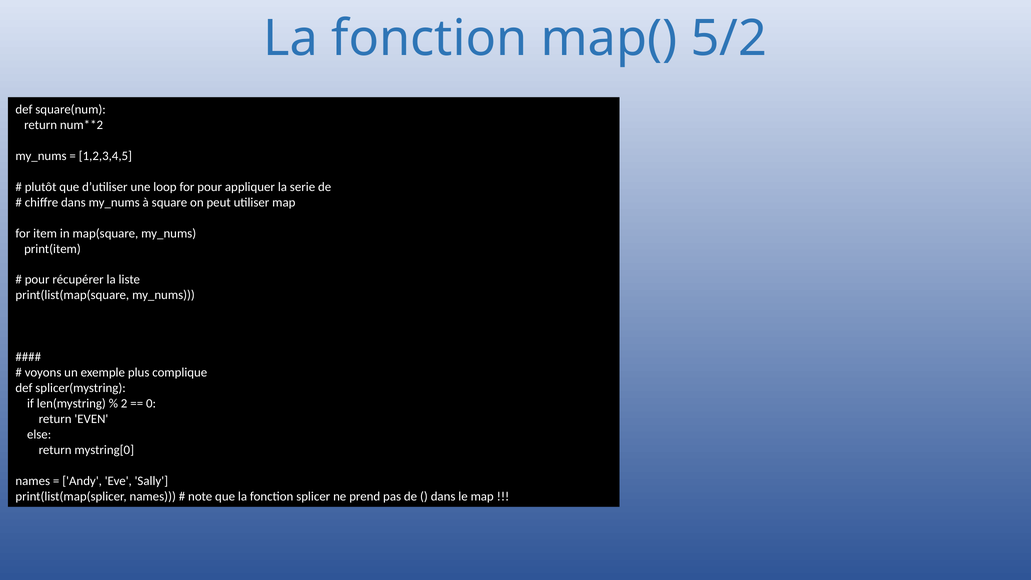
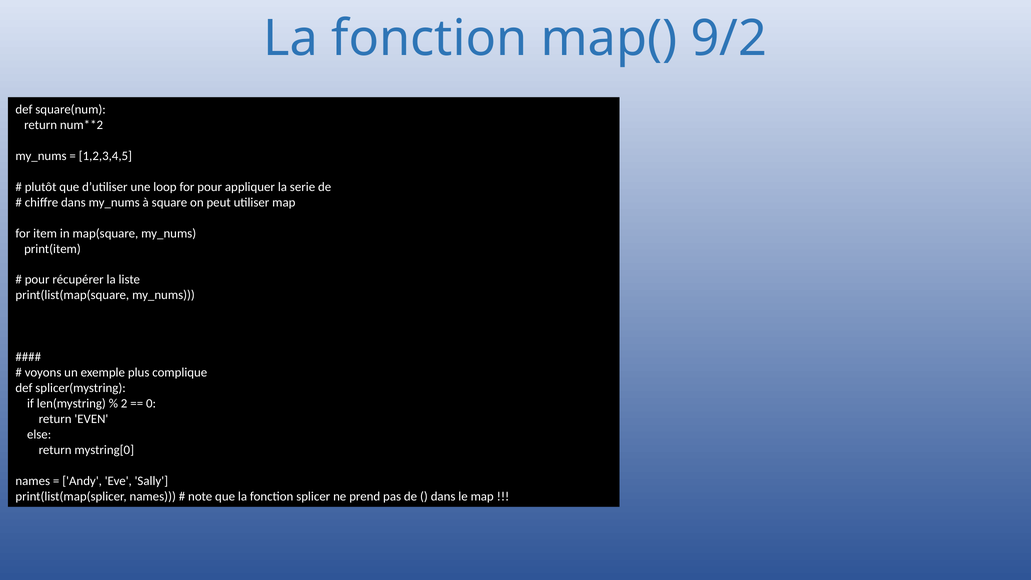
5/2: 5/2 -> 9/2
